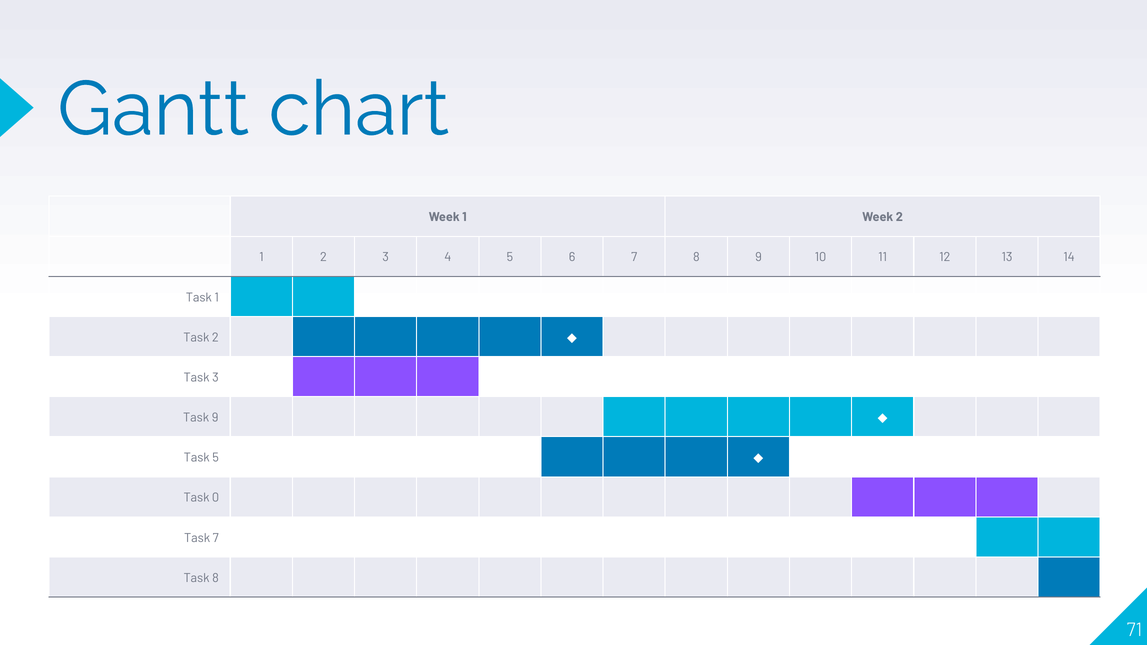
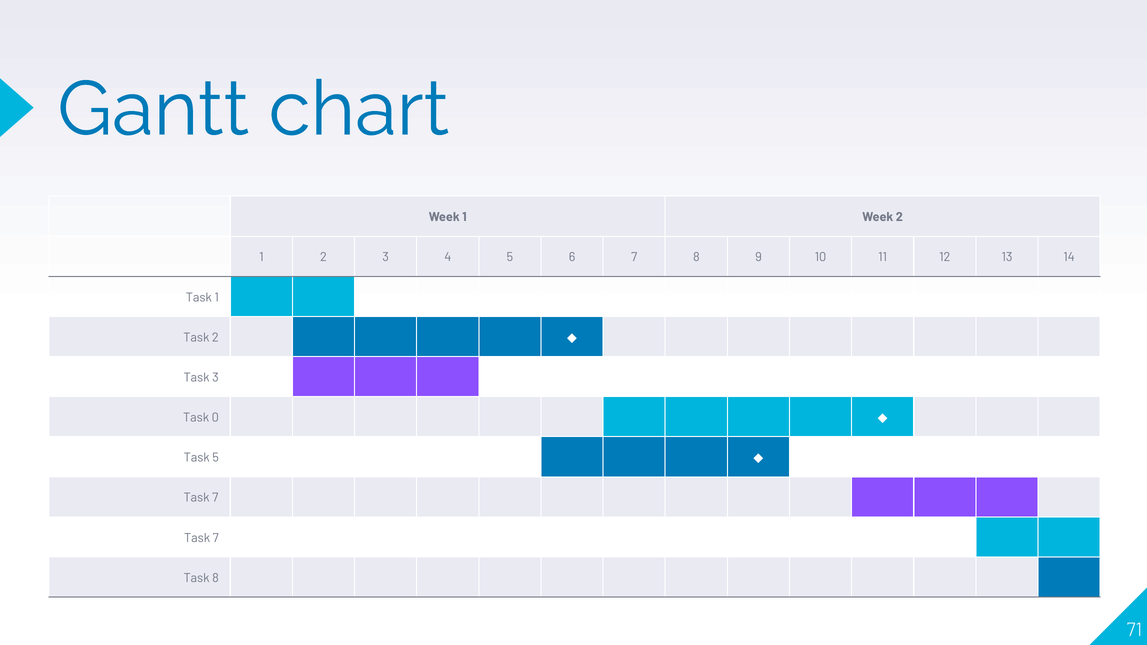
Task 9: 9 -> 0
0 at (215, 498): 0 -> 7
